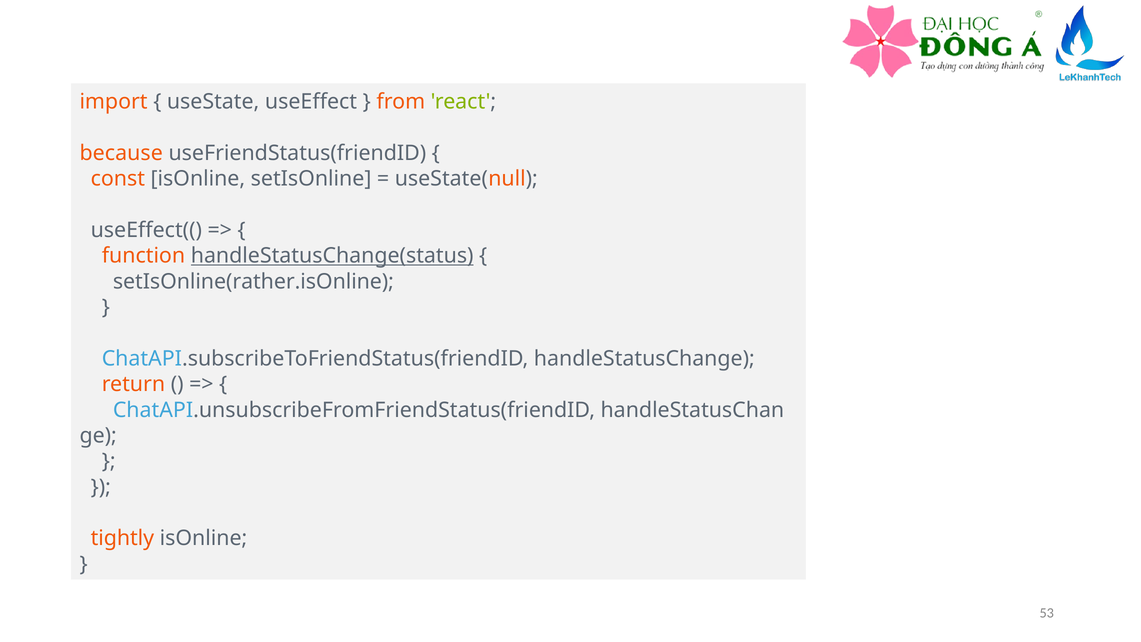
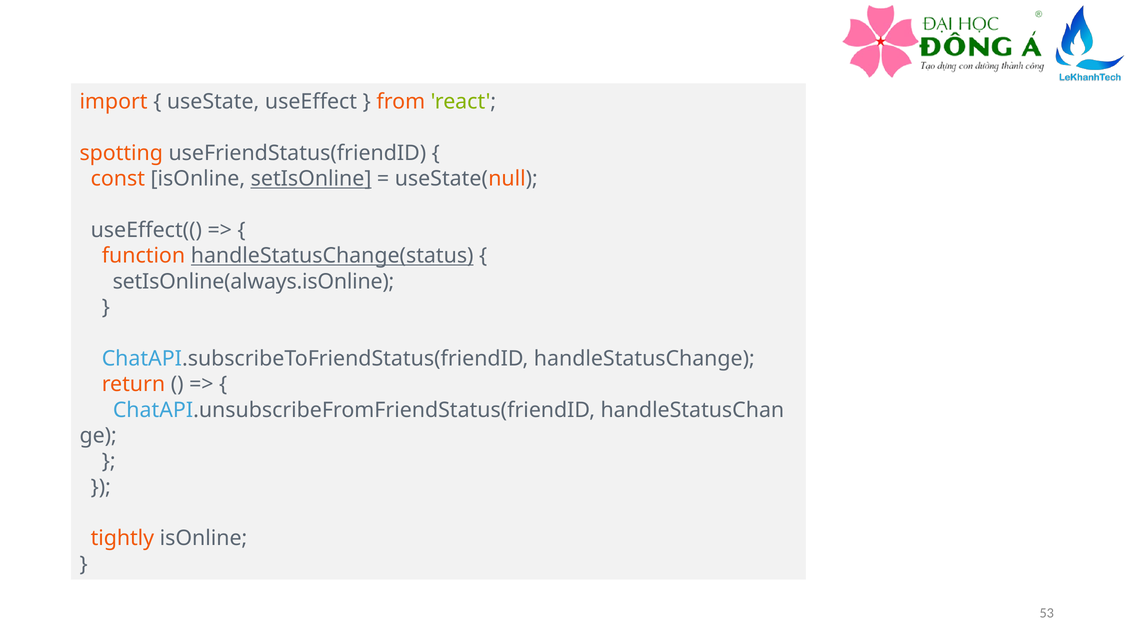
because: because -> spotting
setIsOnline underline: none -> present
setIsOnline(rather.isOnline: setIsOnline(rather.isOnline -> setIsOnline(always.isOnline
